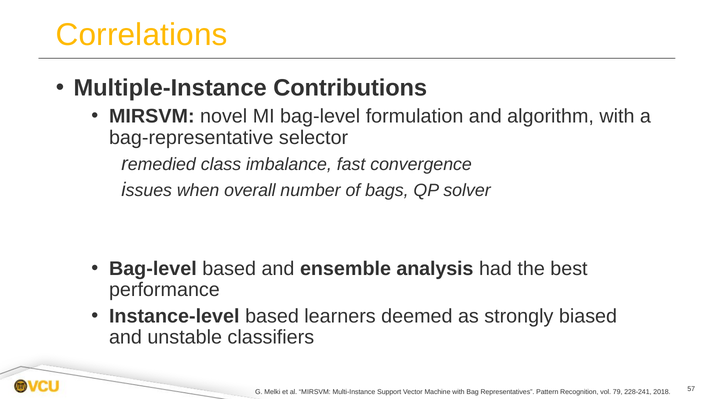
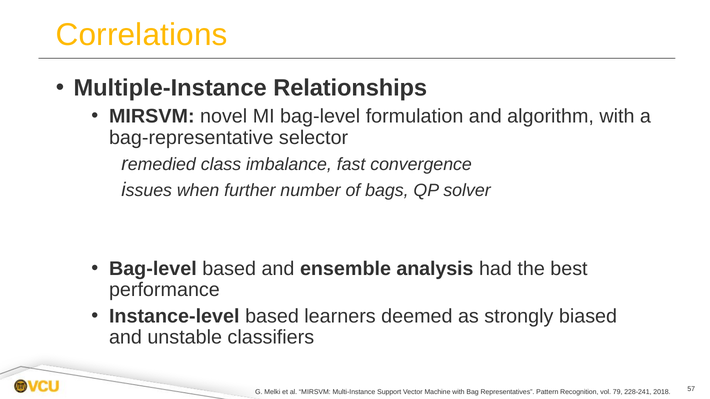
Contributions: Contributions -> Relationships
overall: overall -> further
